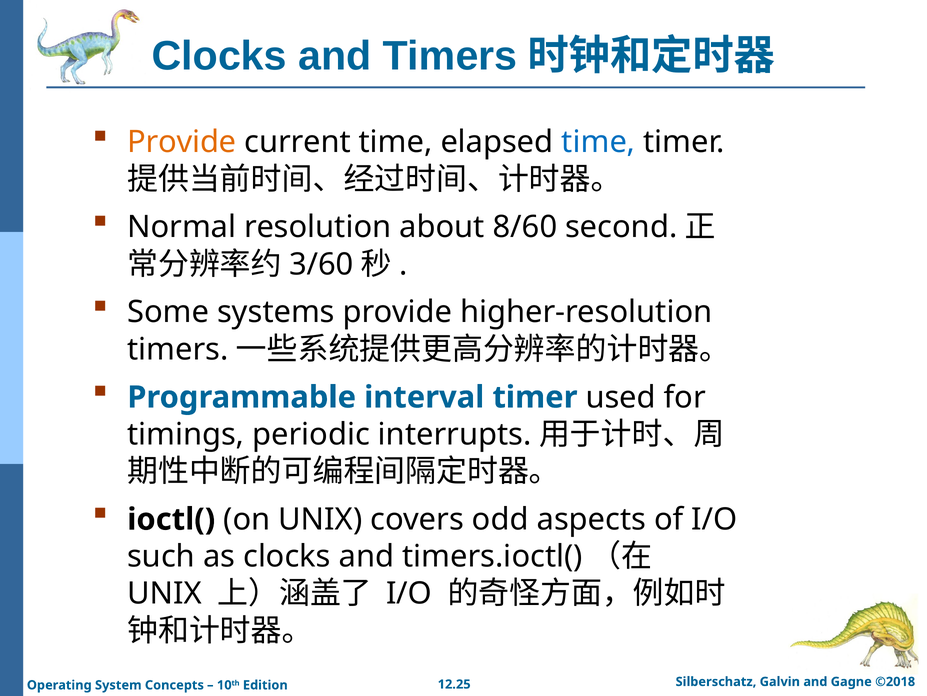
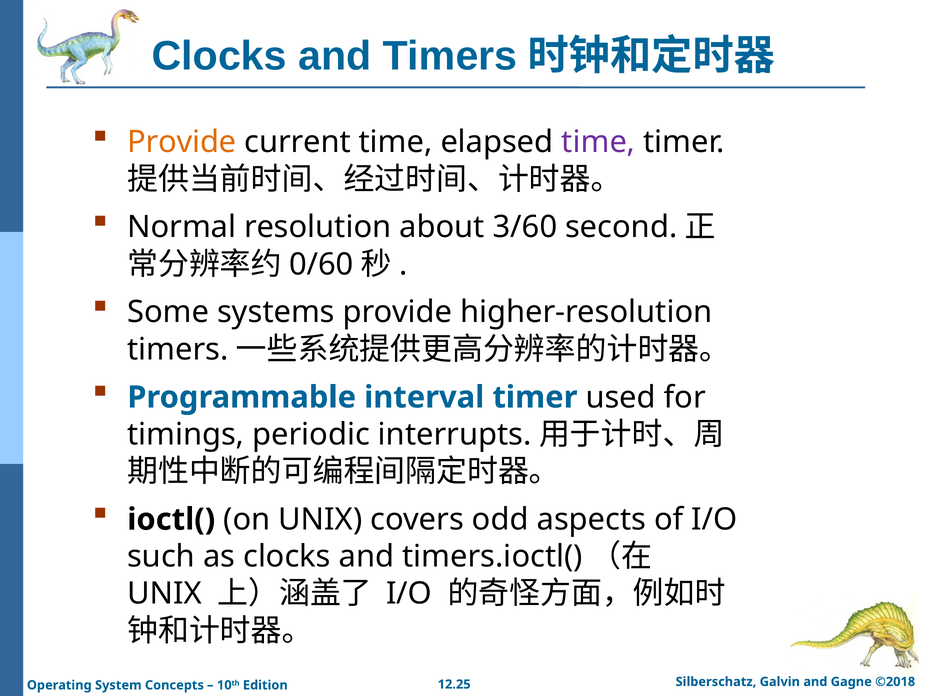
time at (598, 142) colour: blue -> purple
8/60: 8/60 -> 3/60
3/60: 3/60 -> 0/60
